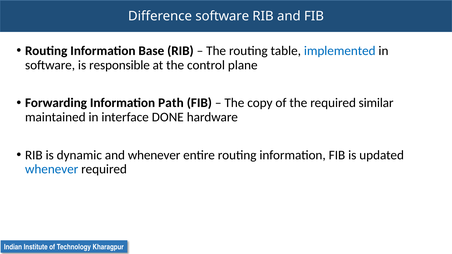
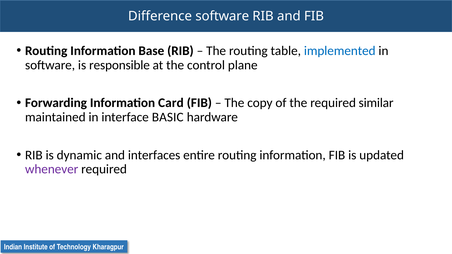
Path: Path -> Card
DONE: DONE -> BASIC
and whenever: whenever -> interfaces
whenever at (52, 169) colour: blue -> purple
